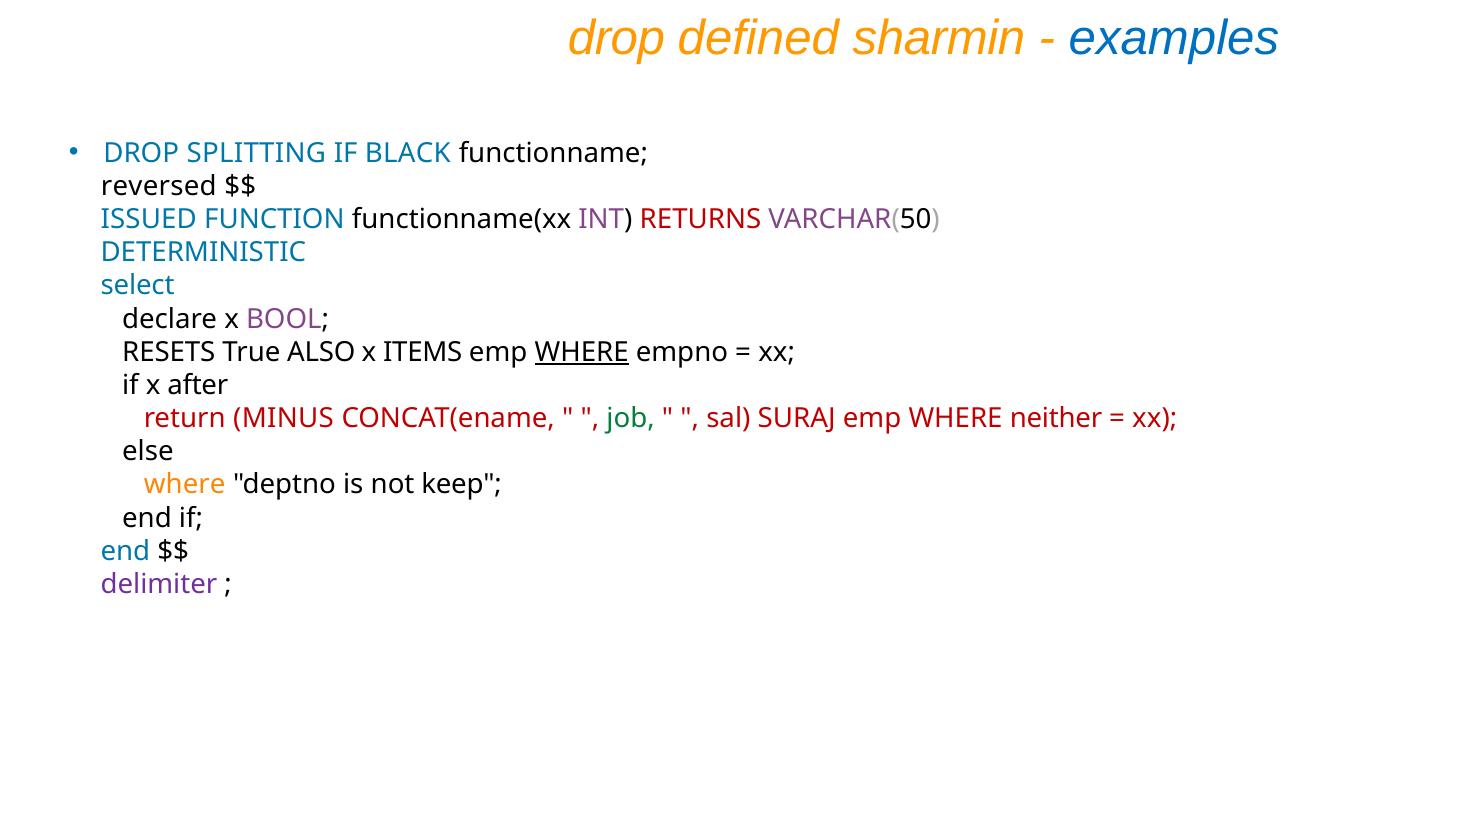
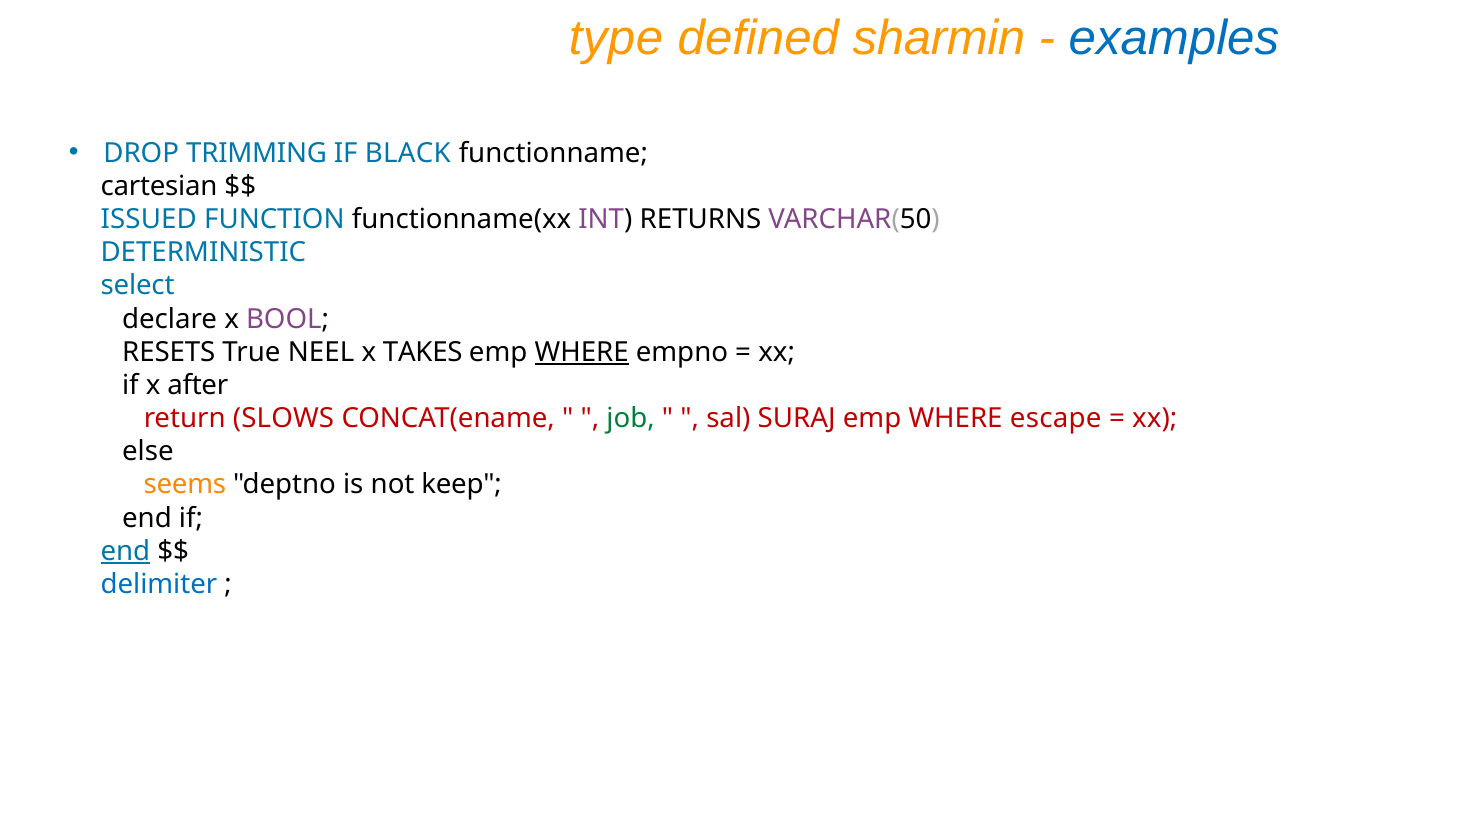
drop at (616, 38): drop -> type
SPLITTING: SPLITTING -> TRIMMING
reversed: reversed -> cartesian
RETURNS colour: red -> black
ALSO: ALSO -> NEEL
ITEMS: ITEMS -> TAKES
MINUS: MINUS -> SLOWS
neither: neither -> escape
where at (185, 485): where -> seems
end at (125, 552) underline: none -> present
delimiter colour: purple -> blue
